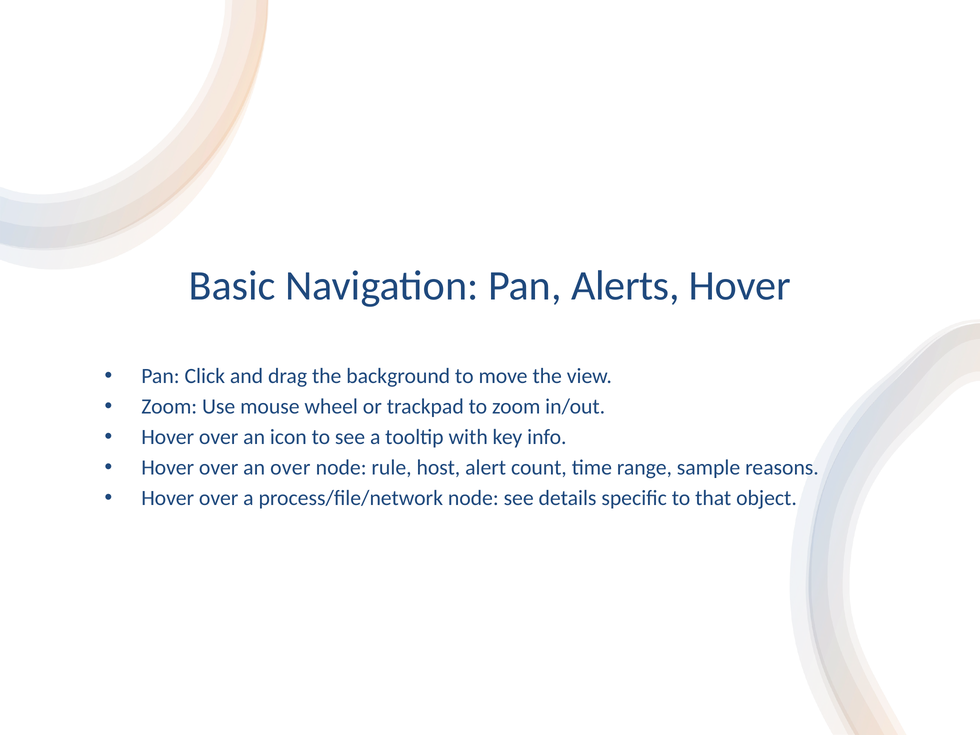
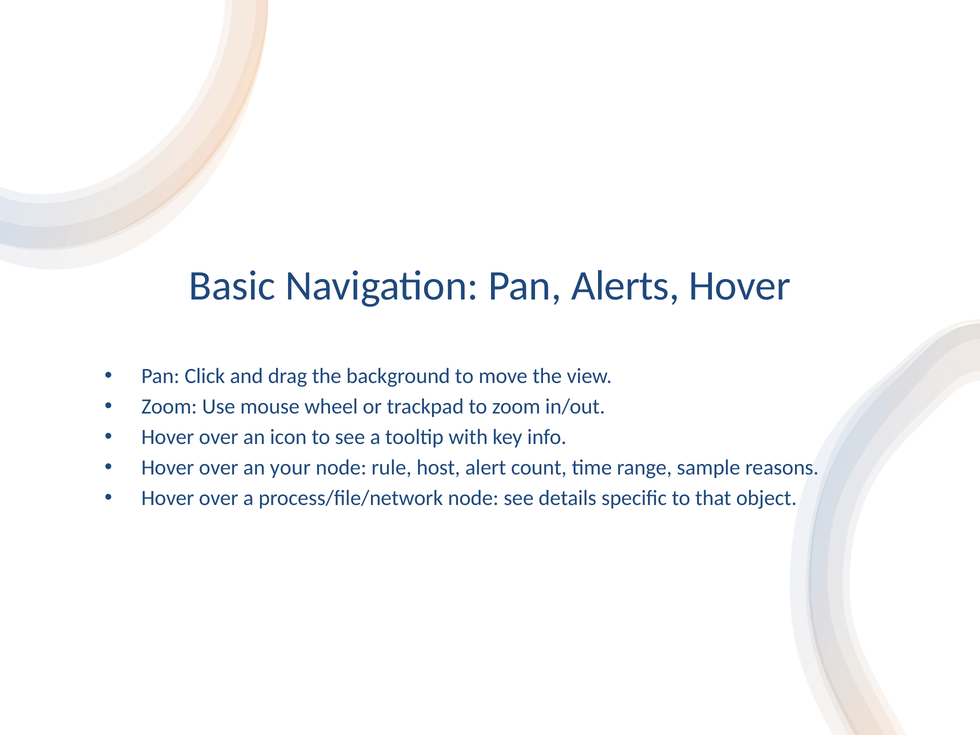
an over: over -> your
